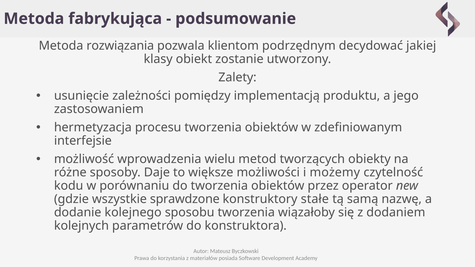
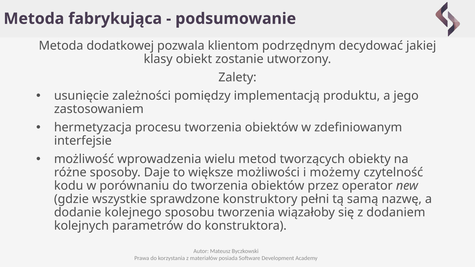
rozwiązania: rozwiązania -> dodatkowej
stałe: stałe -> pełni
